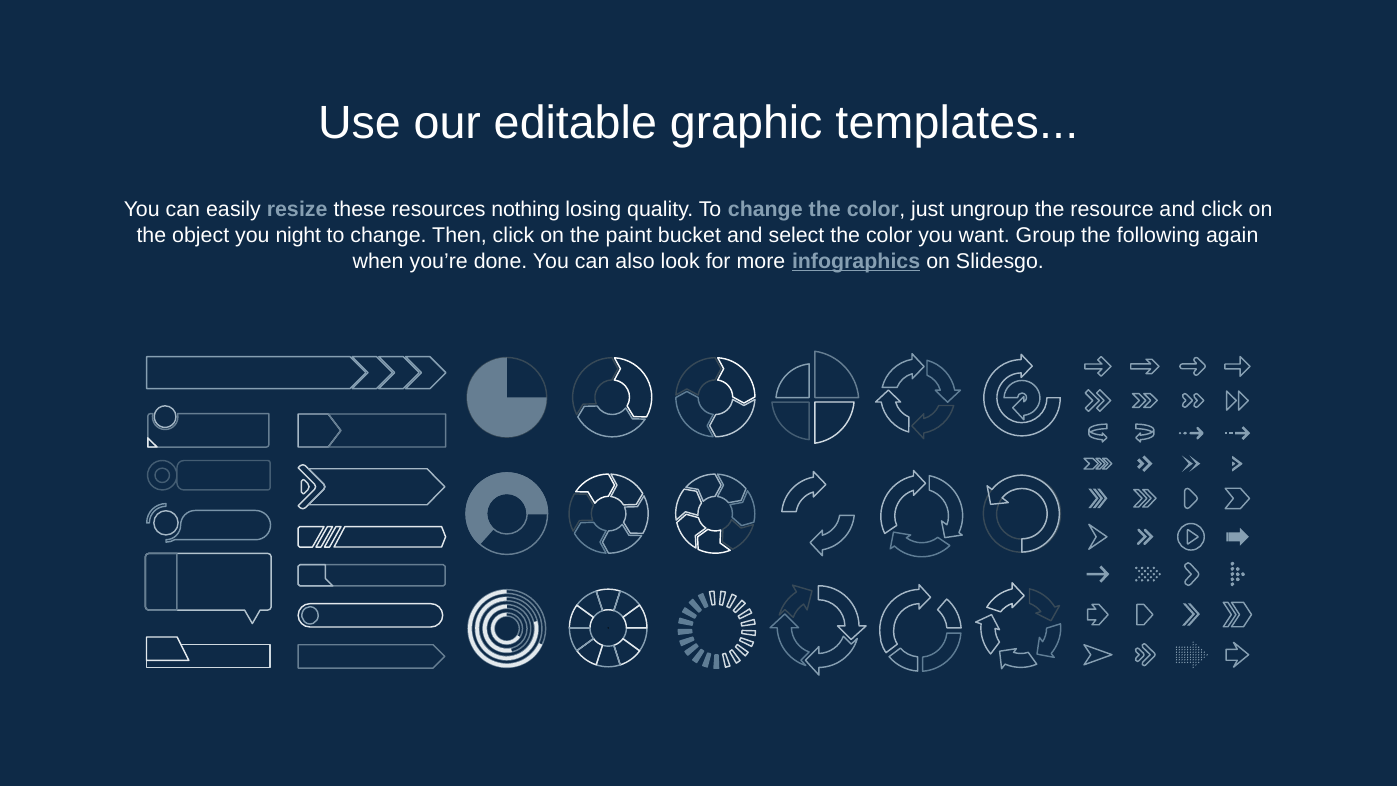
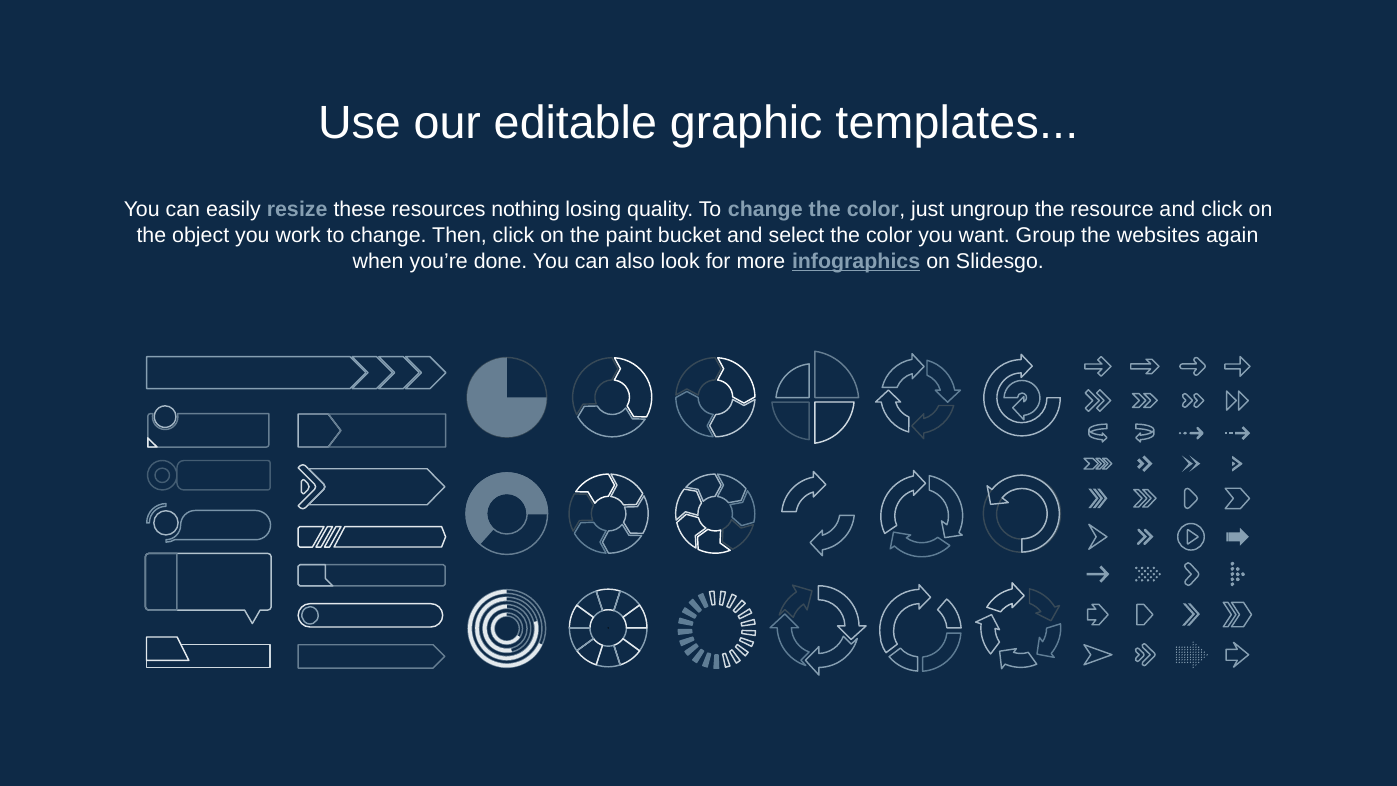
night: night -> work
following: following -> websites
